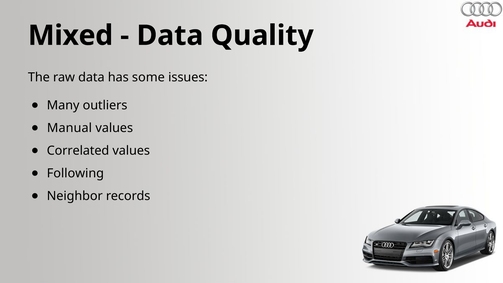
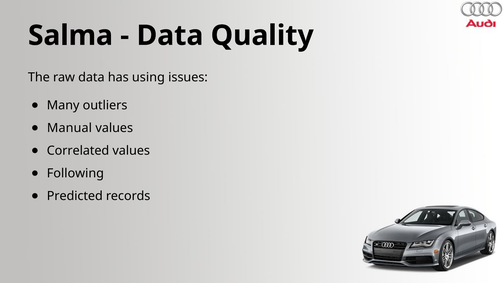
Mixed: Mixed -> Salma
some: some -> using
Neighbor: Neighbor -> Predicted
